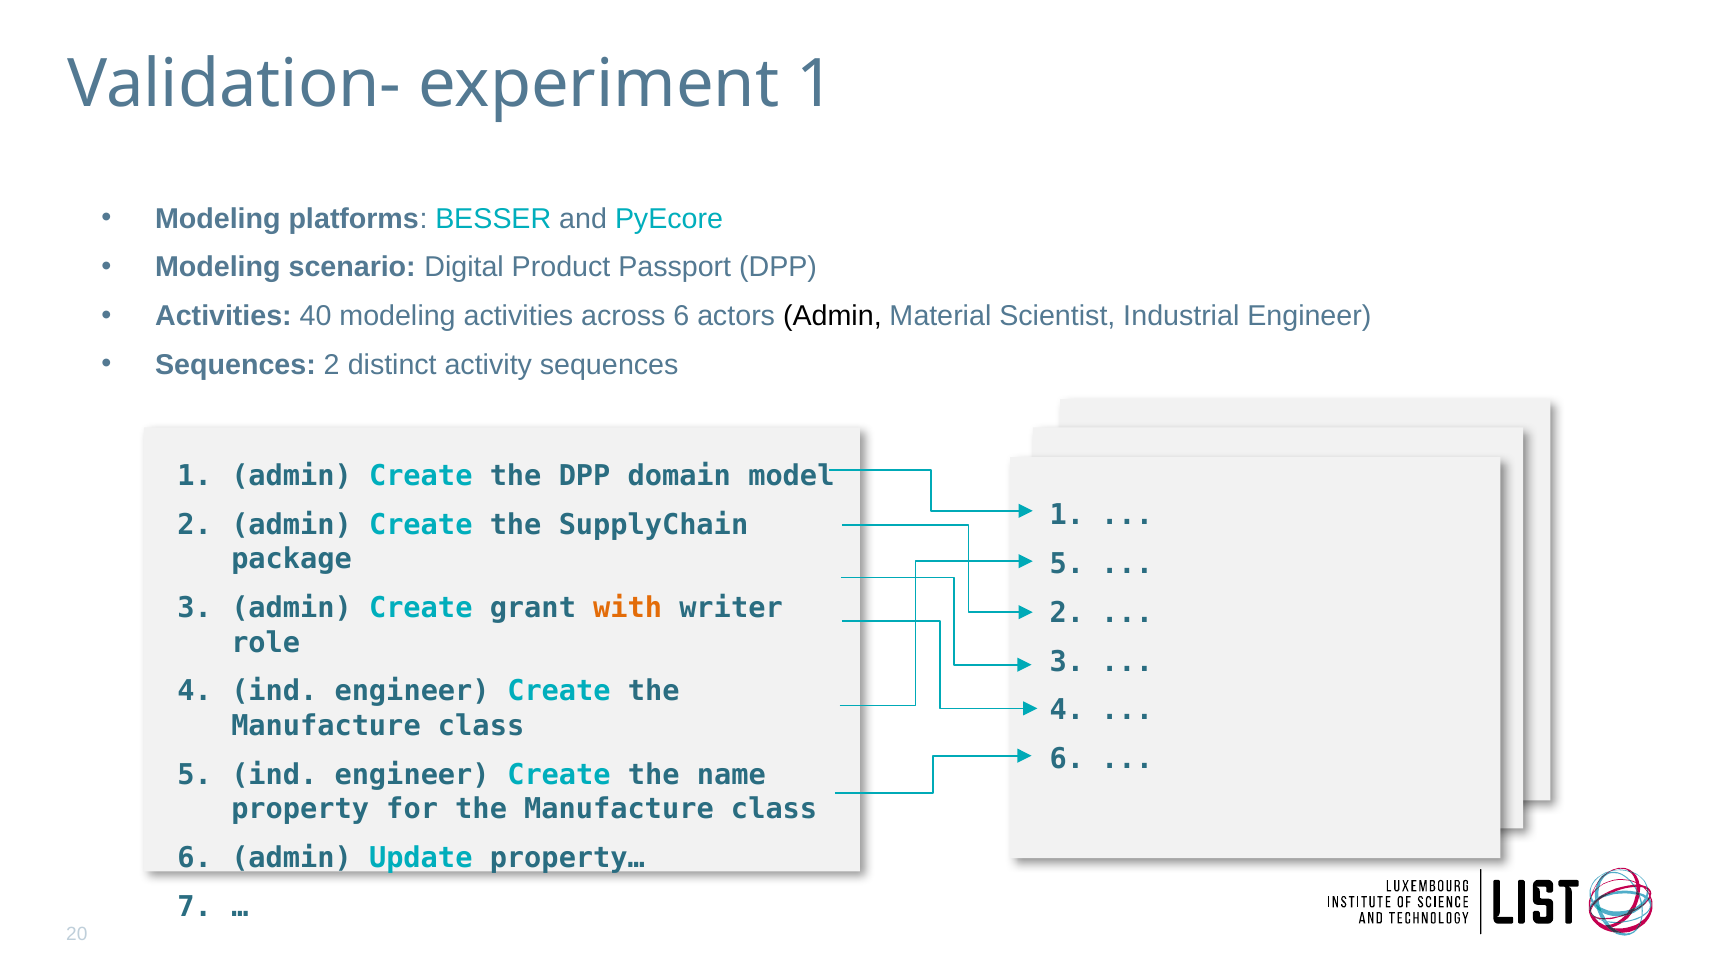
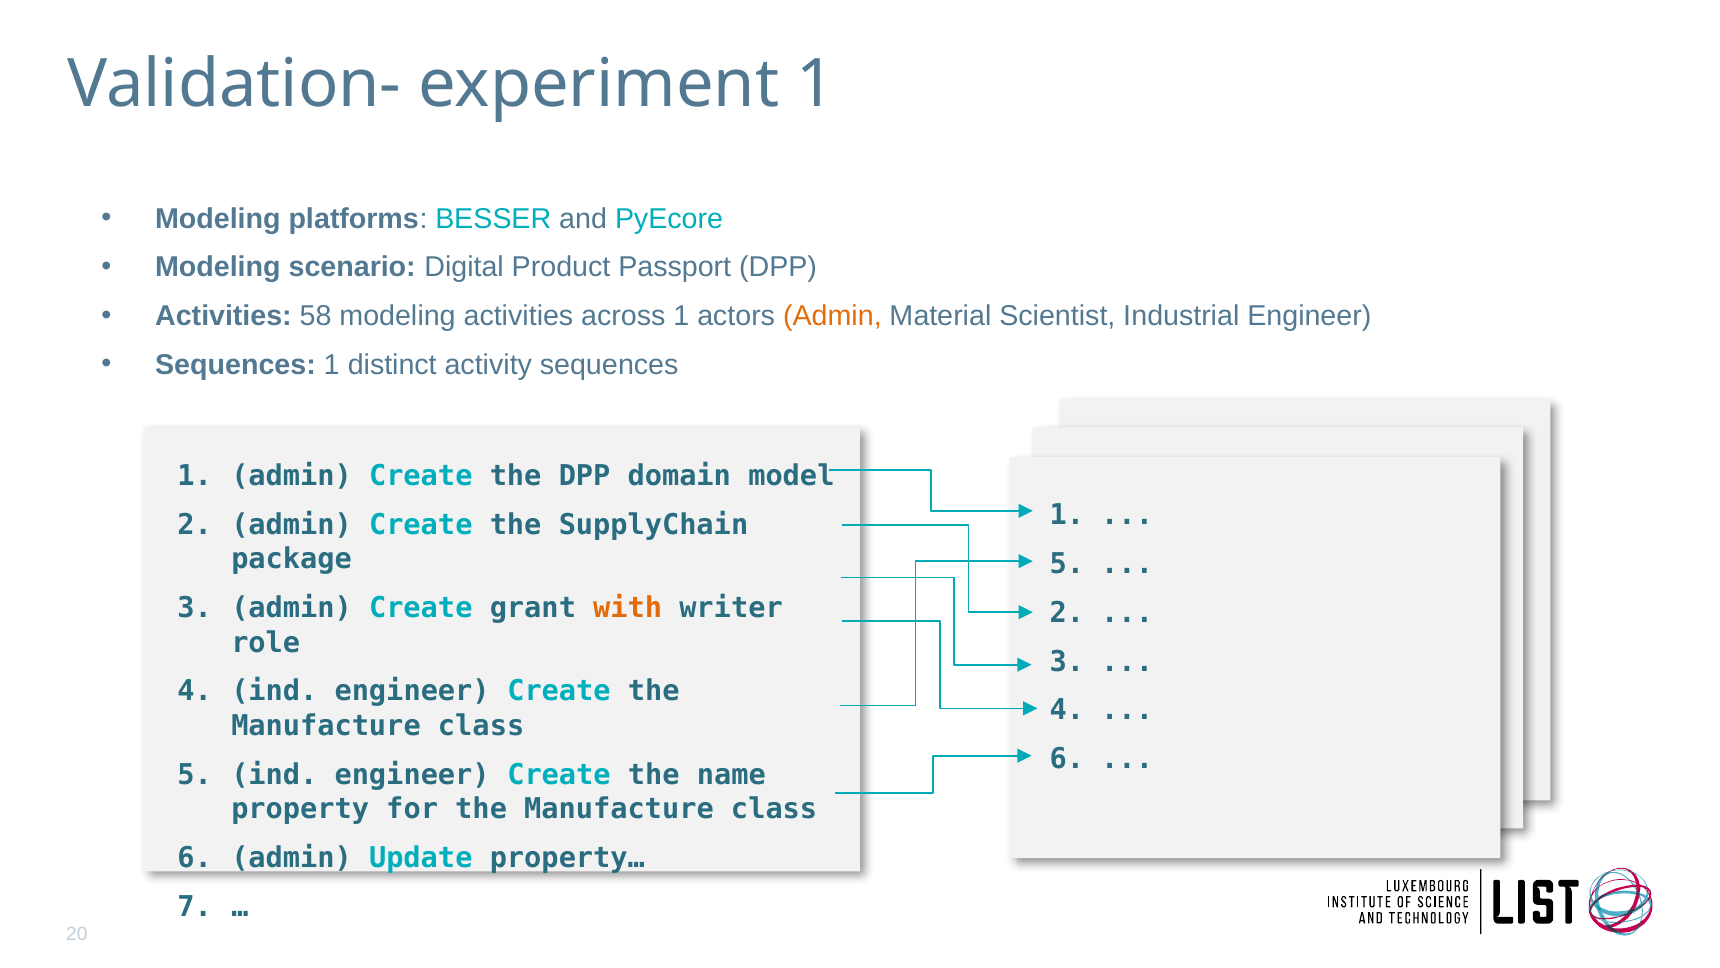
40: 40 -> 58
across 6: 6 -> 1
Admin at (832, 316) colour: black -> orange
2 at (332, 365): 2 -> 1
